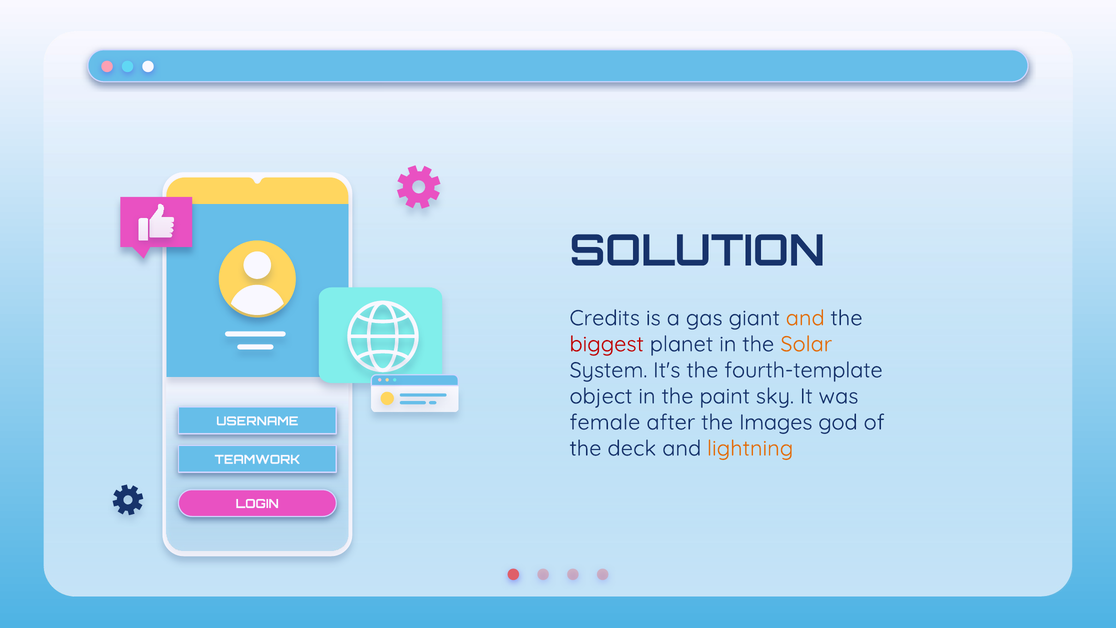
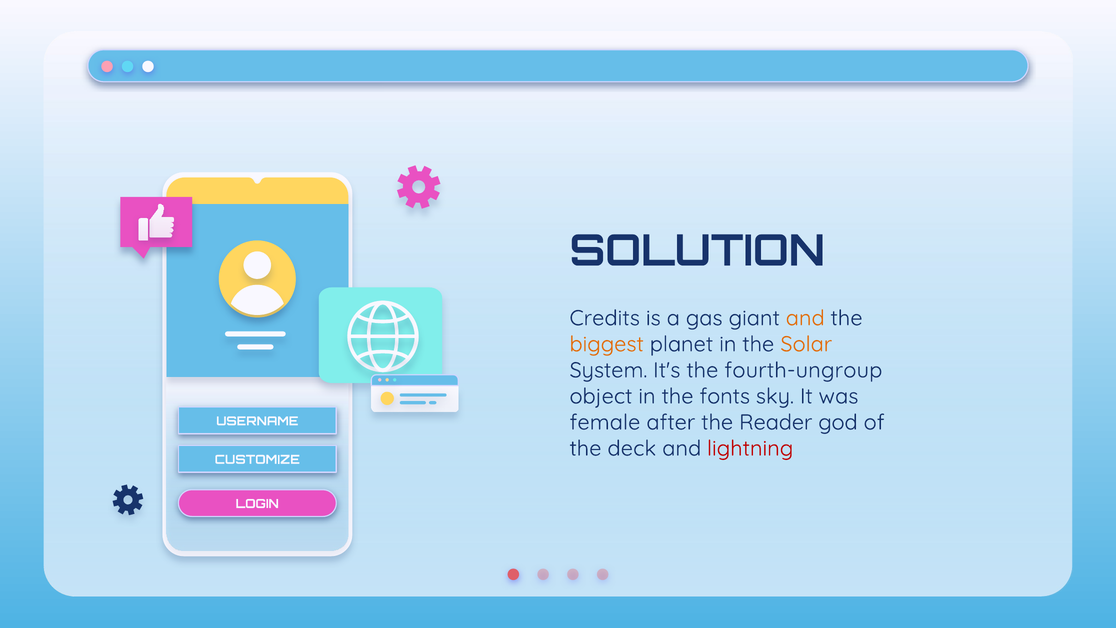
biggest colour: red -> orange
fourth-template: fourth-template -> fourth-ungroup
paint: paint -> fonts
Images: Images -> Reader
lightning colour: orange -> red
TEAMWORK: TEAMWORK -> CUSTOMIZE
